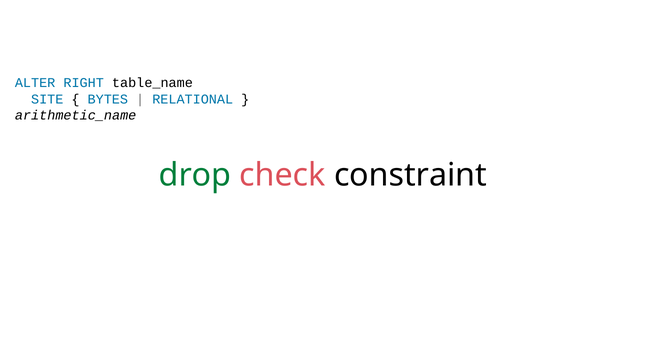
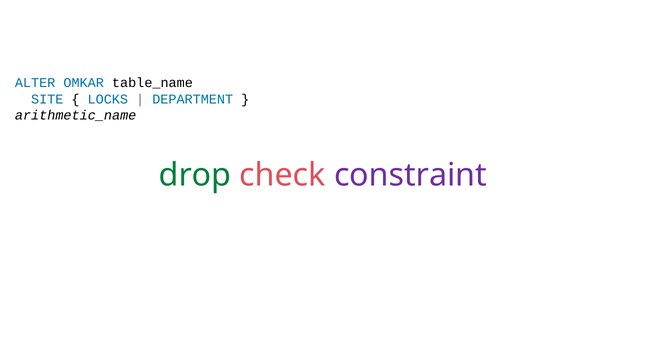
RIGHT: RIGHT -> OMKAR
BYTES: BYTES -> LOCKS
RELATIONAL: RELATIONAL -> DEPARTMENT
constraint colour: black -> purple
